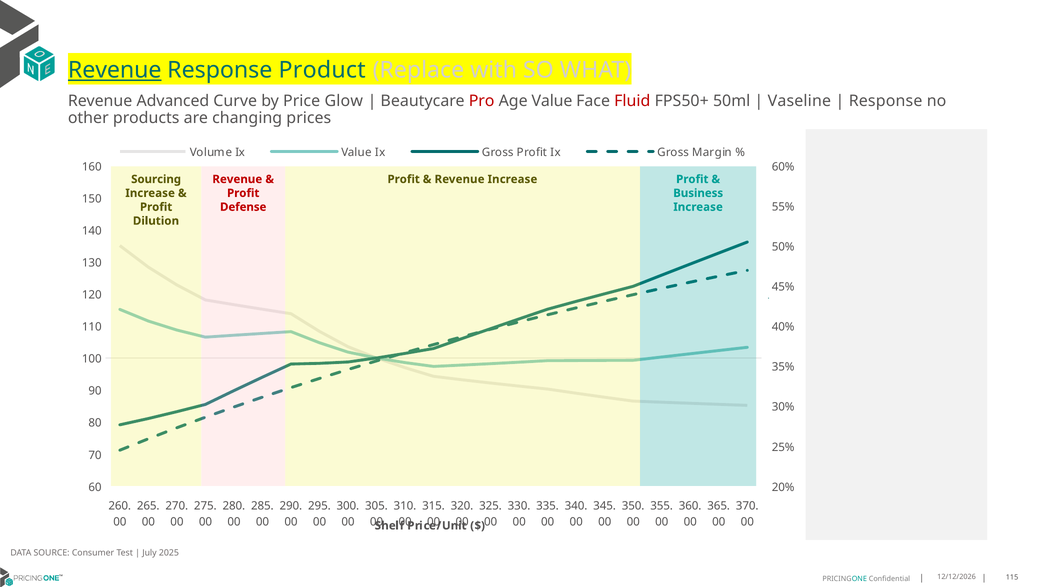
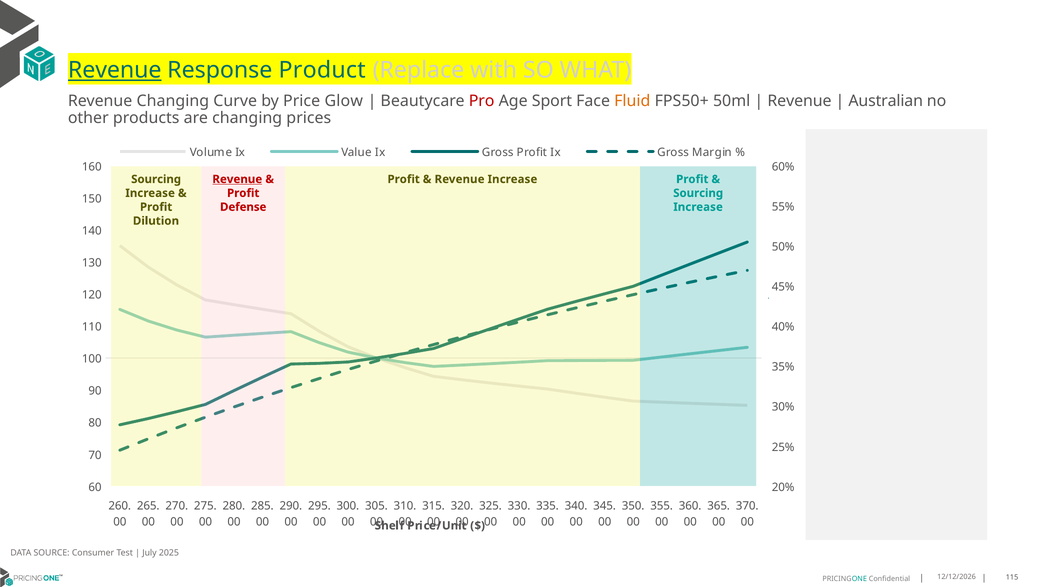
Revenue Advanced: Advanced -> Changing
Age Value: Value -> Sport
Fluid colour: red -> orange
Vaseline at (799, 101): Vaseline -> Revenue
Response at (886, 101): Response -> Australian
Revenue at (237, 179) underline: none -> present
Business at (698, 193): Business -> Sourcing
